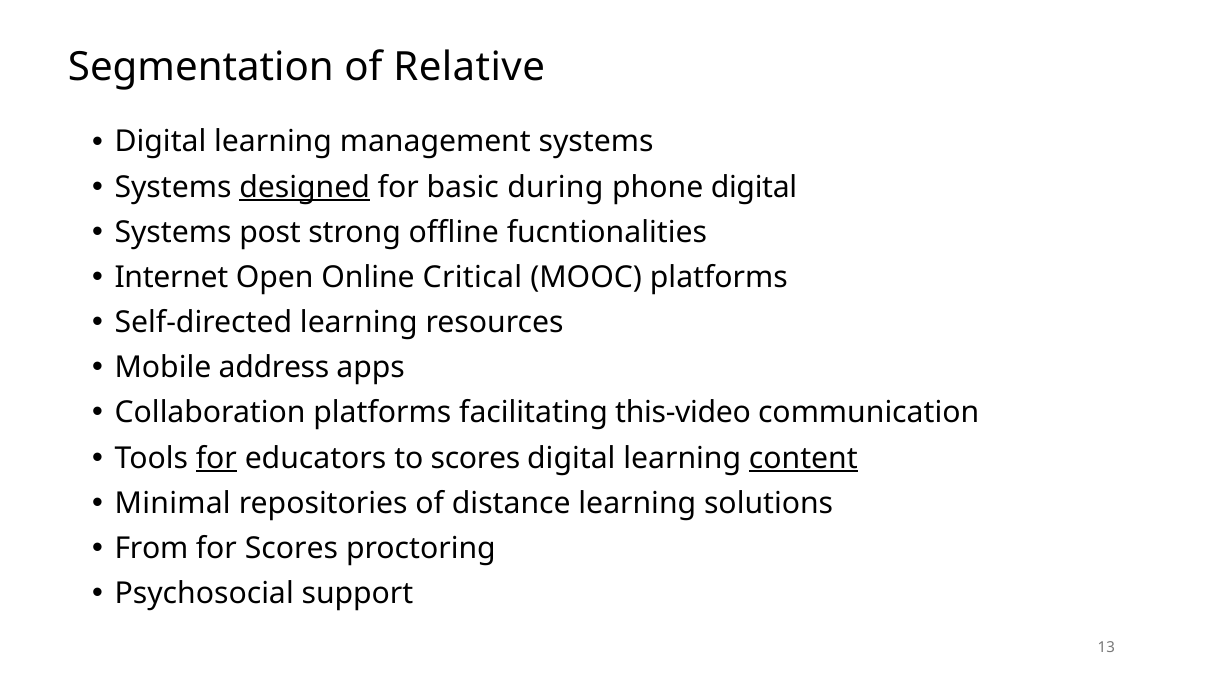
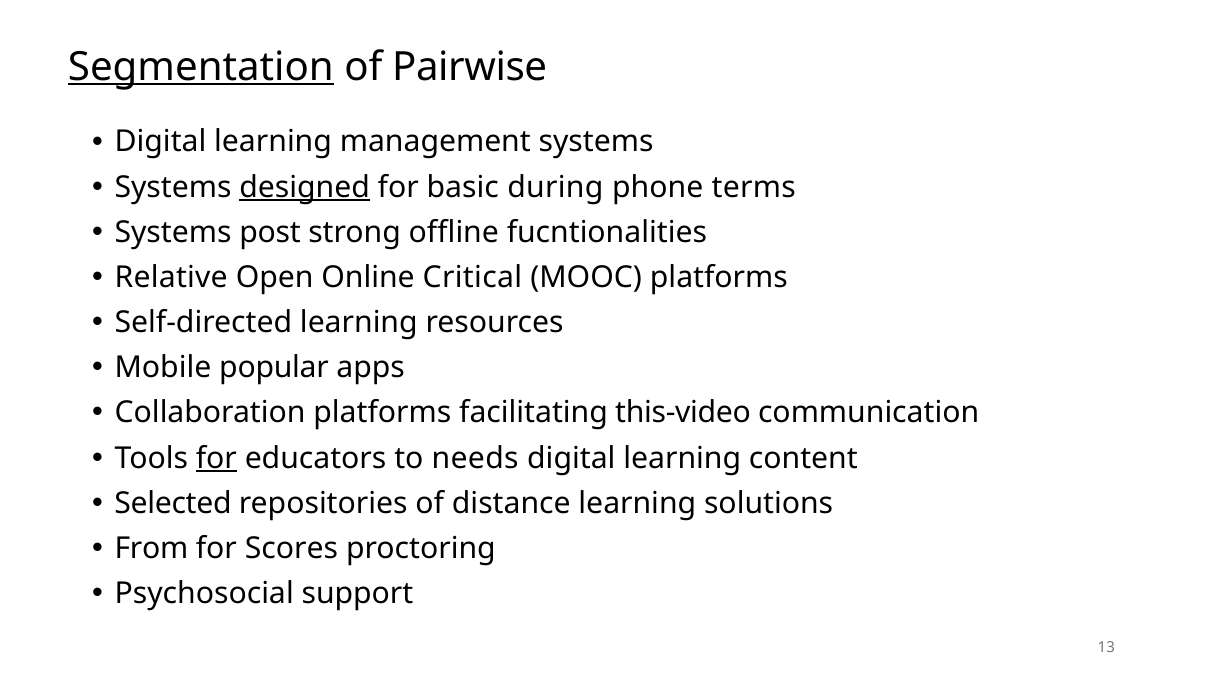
Segmentation underline: none -> present
Relative: Relative -> Pairwise
phone digital: digital -> terms
Internet: Internet -> Relative
address: address -> popular
to scores: scores -> needs
content underline: present -> none
Minimal: Minimal -> Selected
